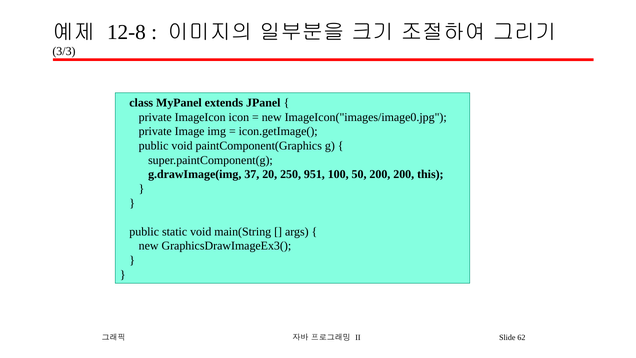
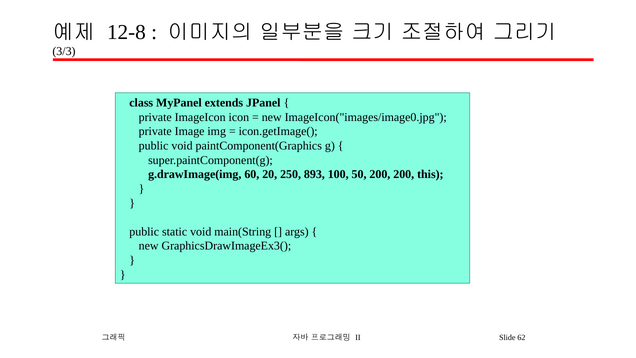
37: 37 -> 60
951: 951 -> 893
